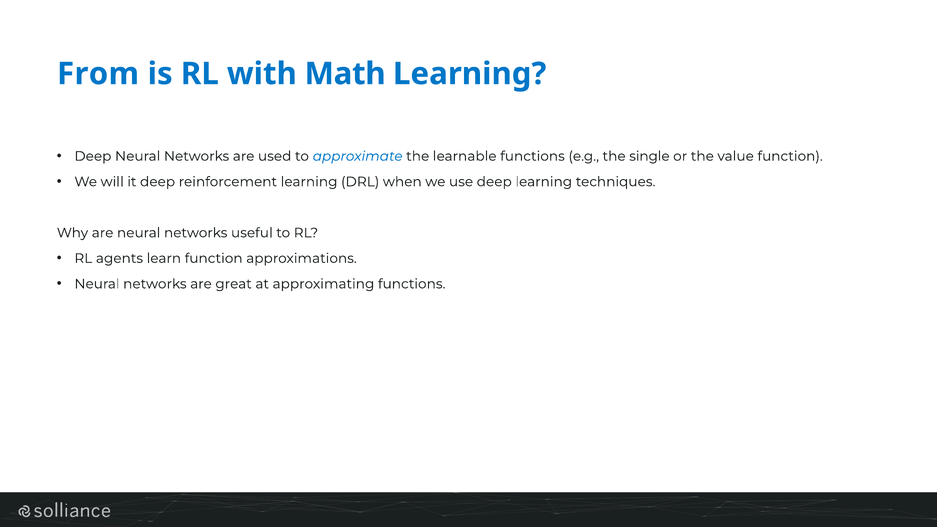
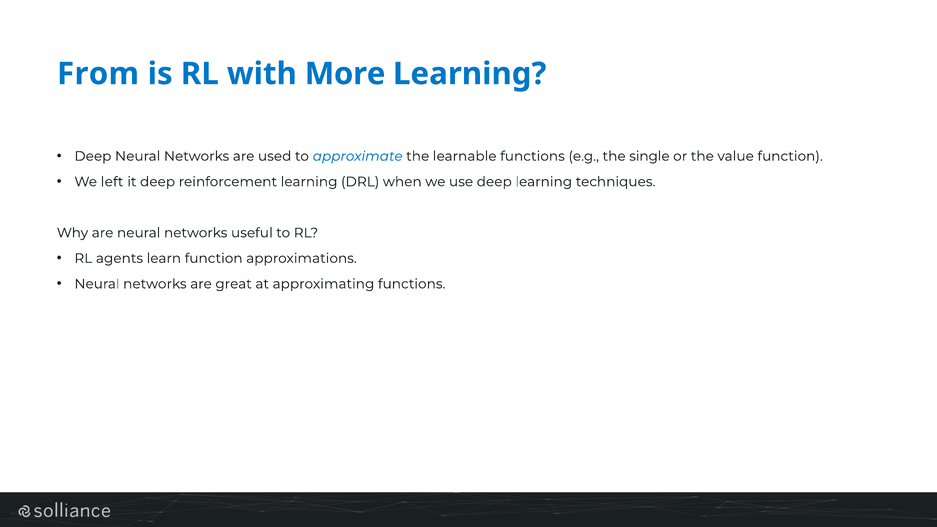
Math: Math -> More
will: will -> left
